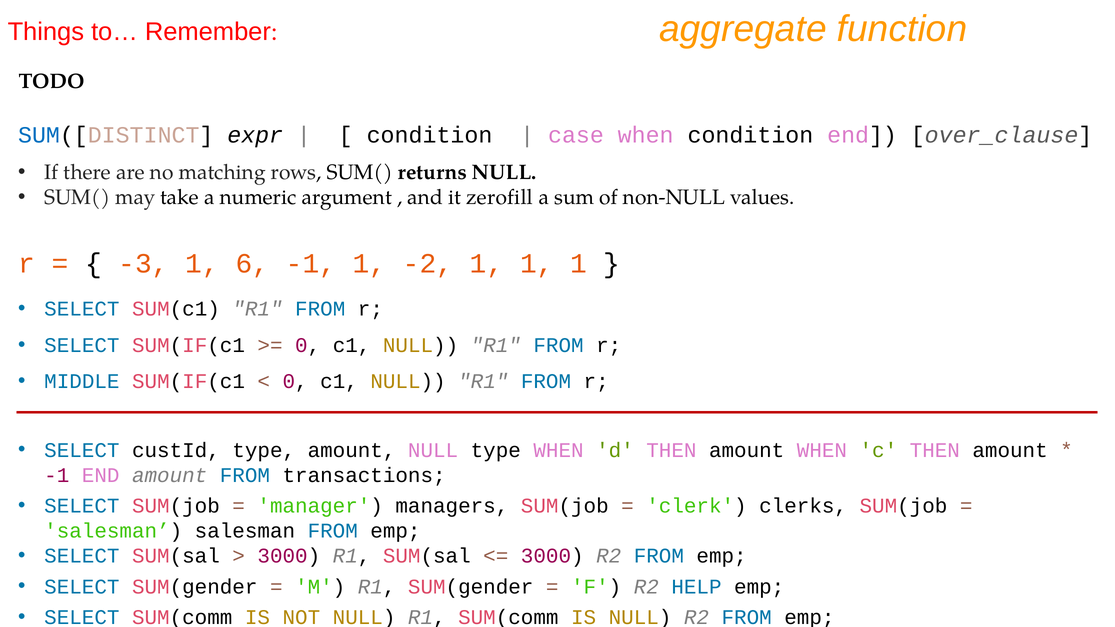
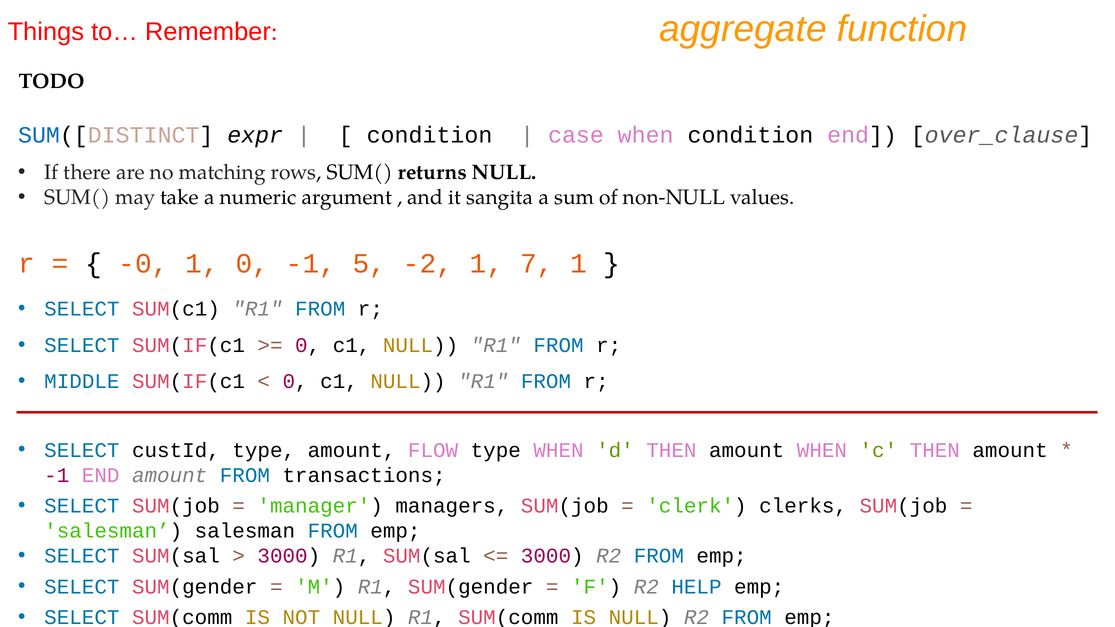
zerofill: zerofill -> sangita
-3: -3 -> -0
1 6: 6 -> 0
-1 1: 1 -> 5
-2 1 1: 1 -> 7
amount NULL: NULL -> FLOW
